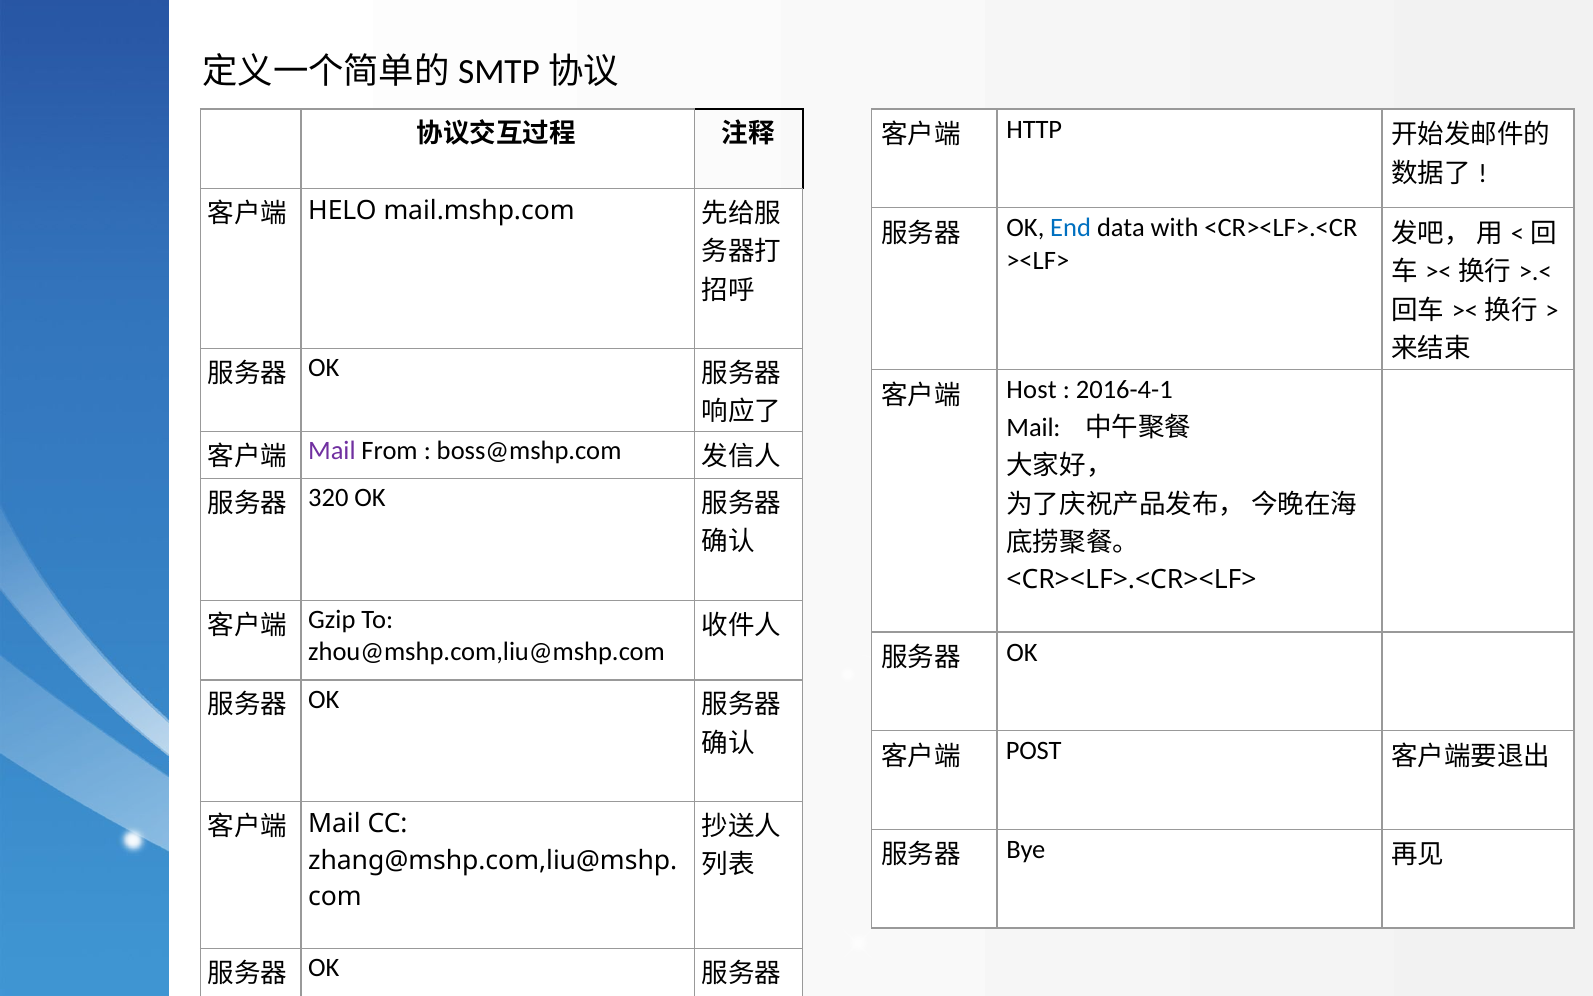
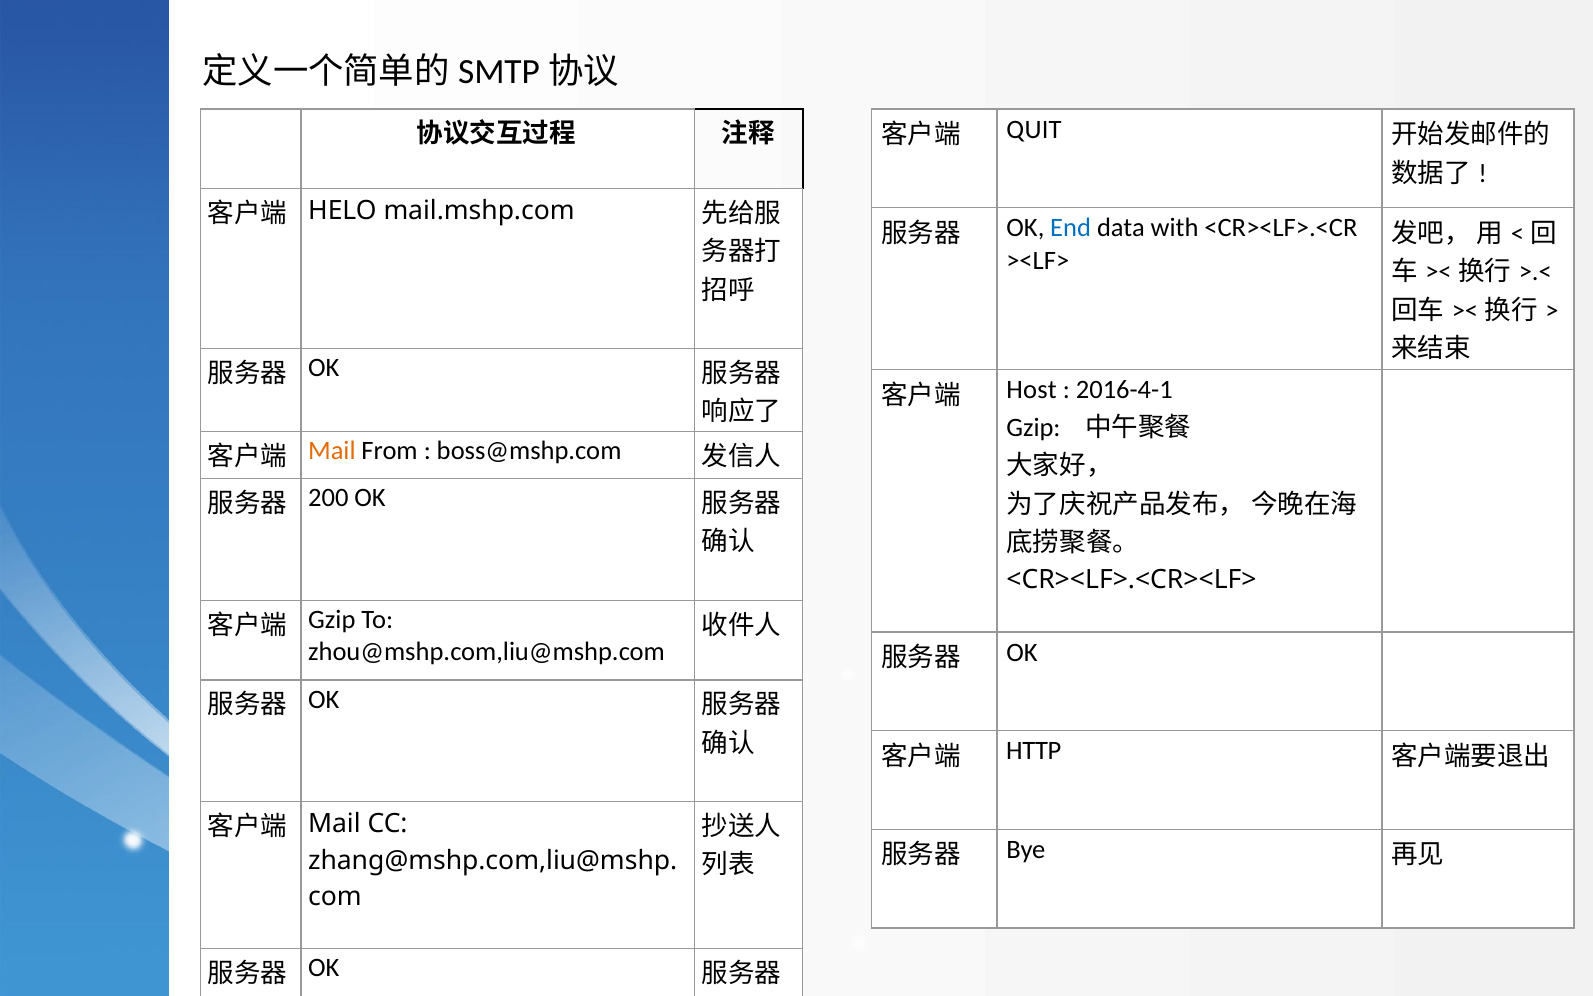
HTTP: HTTP -> QUIT
Mail at (1034, 428): Mail -> Gzip
Mail at (332, 451) colour: purple -> orange
320: 320 -> 200
POST: POST -> HTTP
